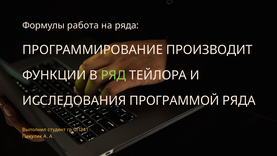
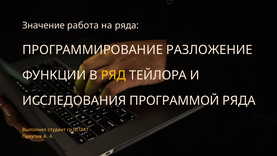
Формулы: Формулы -> Значение
ПРОИЗВОДИТ: ПРОИЗВОДИТ -> РАЗЛОЖЕНИЕ
РЯД colour: light green -> yellow
